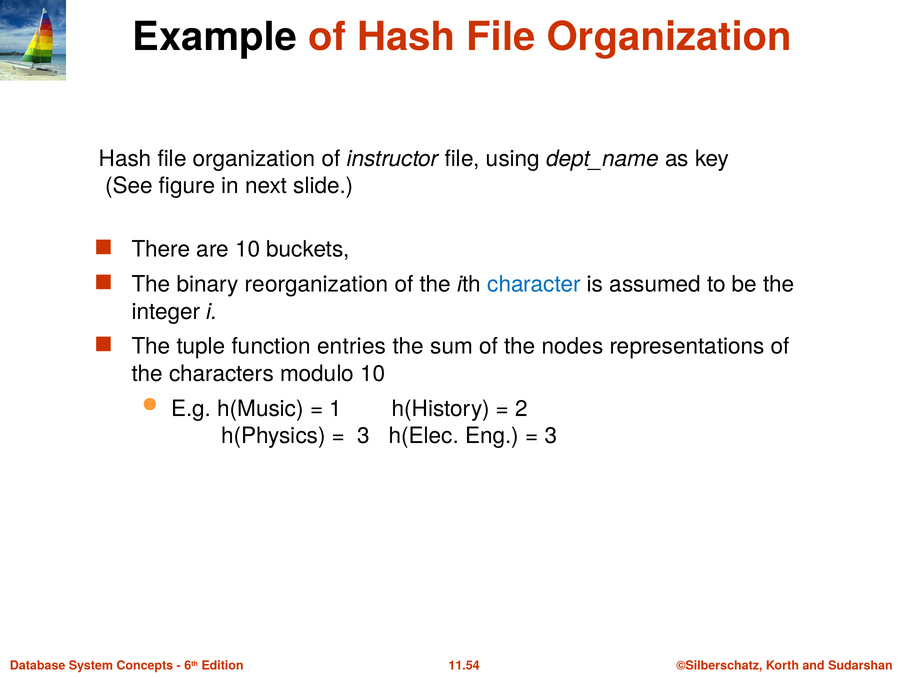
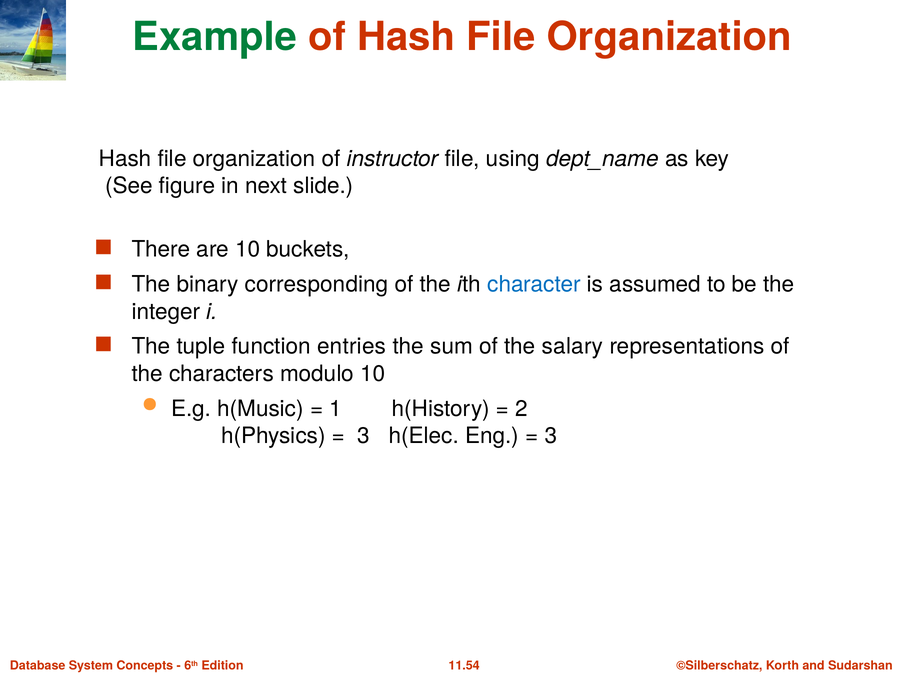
Example colour: black -> green
reorganization: reorganization -> corresponding
nodes: nodes -> salary
